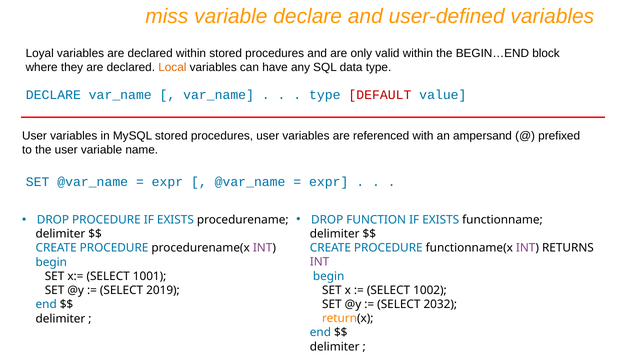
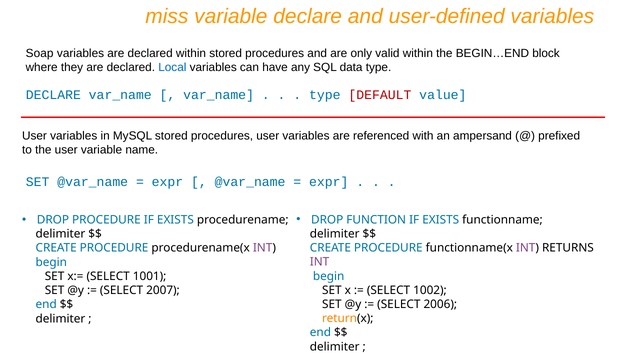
Loyal: Loyal -> Soap
Local colour: orange -> blue
2019: 2019 -> 2007
2032: 2032 -> 2006
